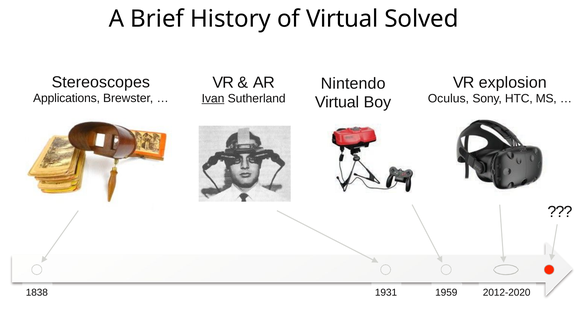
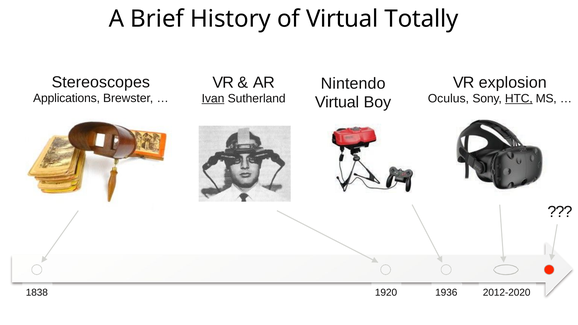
Solved: Solved -> Totally
HTC underline: none -> present
1959: 1959 -> 1936
1931: 1931 -> 1920
